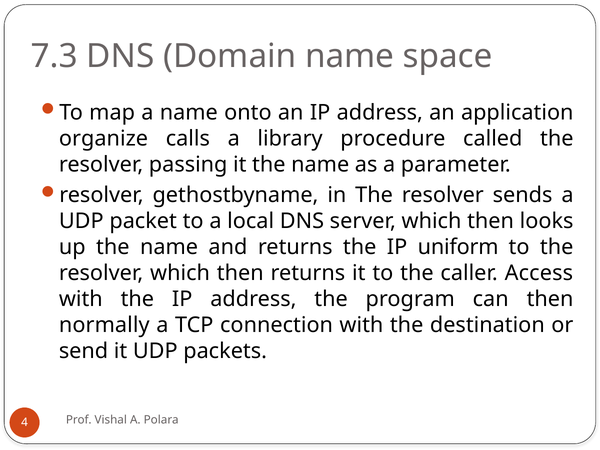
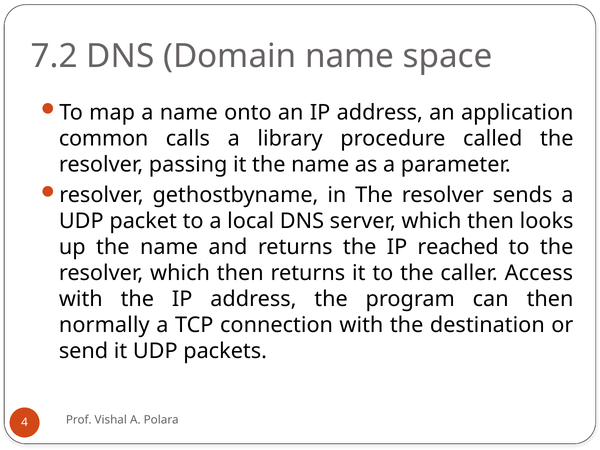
7.3: 7.3 -> 7.2
organize: organize -> common
uniform: uniform -> reached
